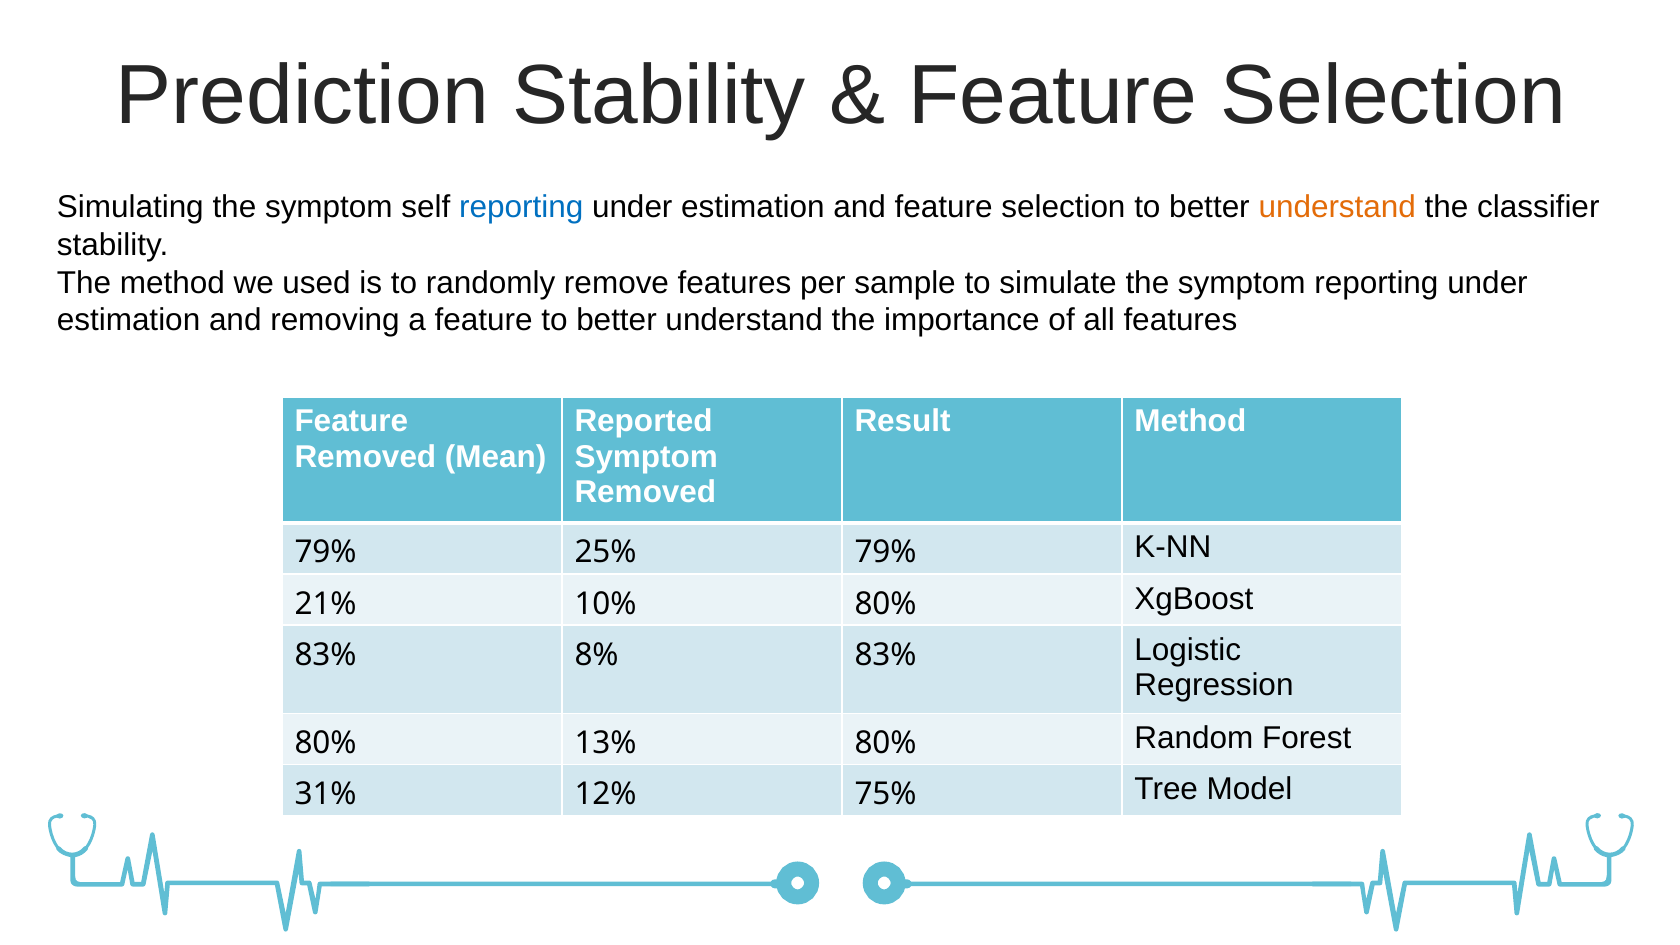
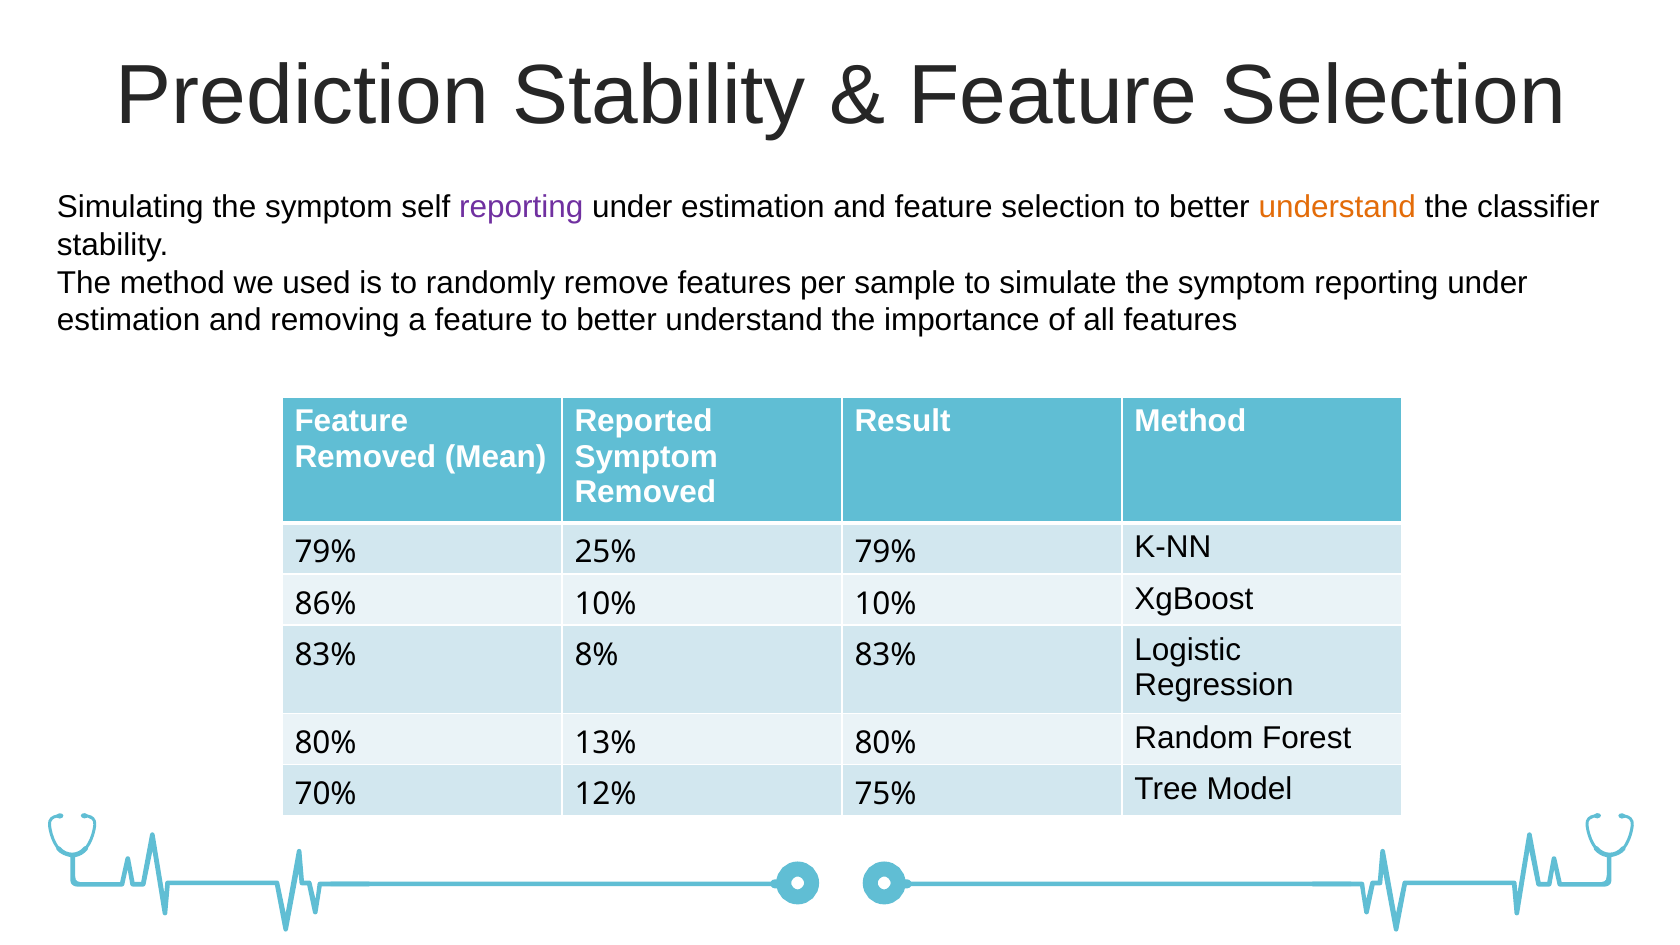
reporting at (521, 207) colour: blue -> purple
21%: 21% -> 86%
10% 80%: 80% -> 10%
31%: 31% -> 70%
